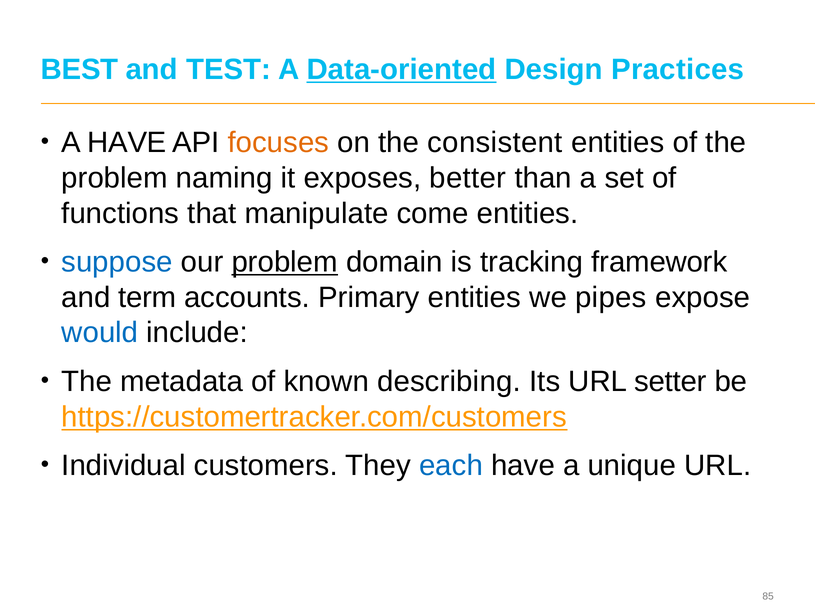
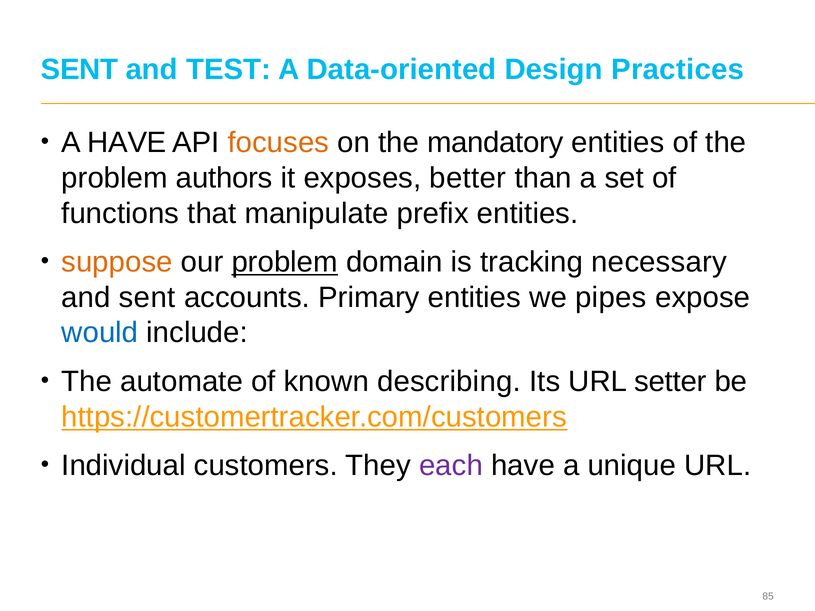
BEST at (80, 70): BEST -> SENT
Data-oriented underline: present -> none
consistent: consistent -> mandatory
naming: naming -> authors
come: come -> prefix
suppose colour: blue -> orange
framework: framework -> necessary
and term: term -> sent
metadata: metadata -> automate
each colour: blue -> purple
